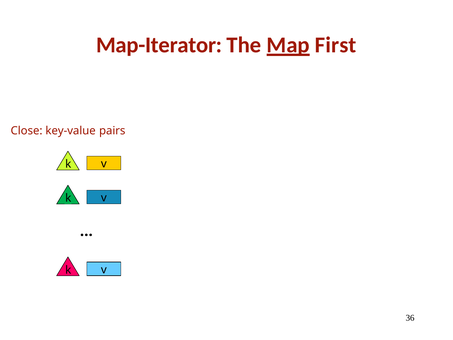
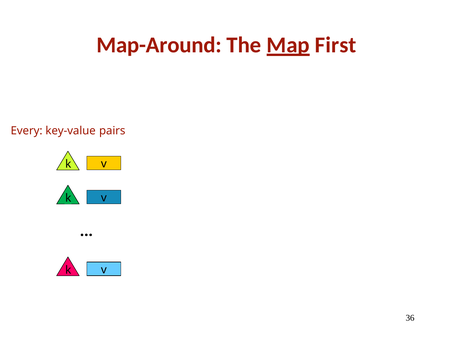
Map-Iterator: Map-Iterator -> Map-Around
Close: Close -> Every
